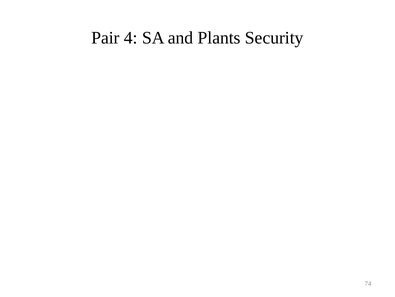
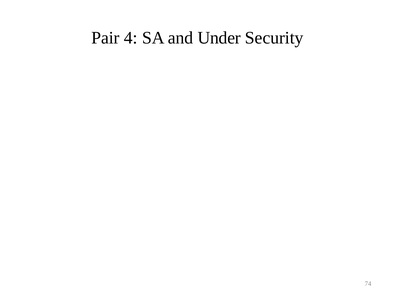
Plants: Plants -> Under
